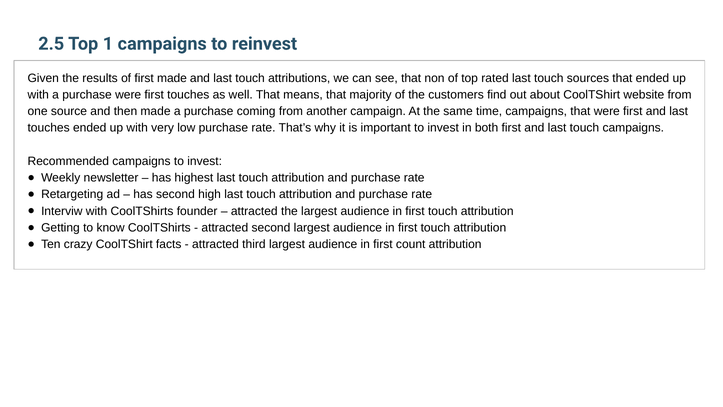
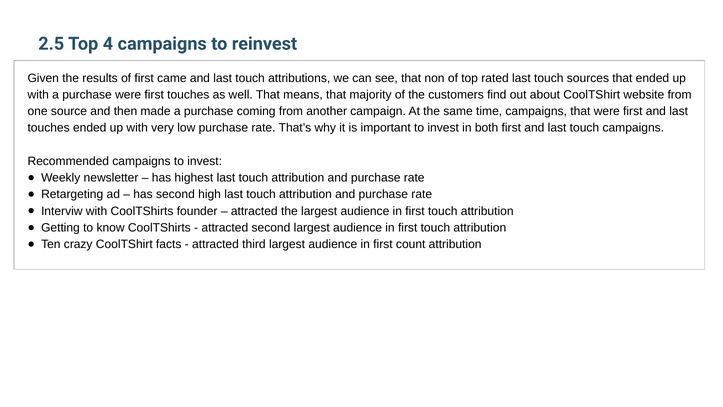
1: 1 -> 4
first made: made -> came
